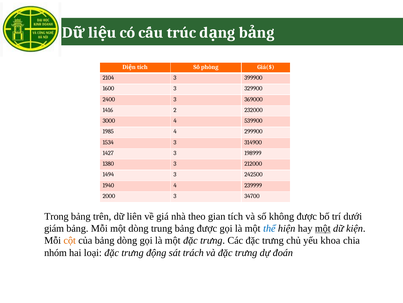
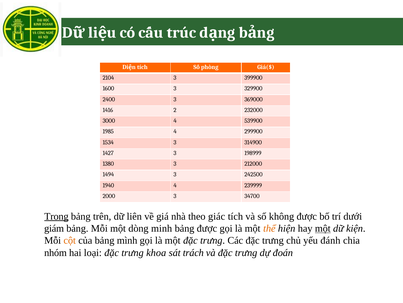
Trong underline: none -> present
gian: gian -> giác
trung: trung -> minh
thể colour: blue -> orange
bảng dòng: dòng -> mình
khoa: khoa -> đánh
động: động -> khoa
